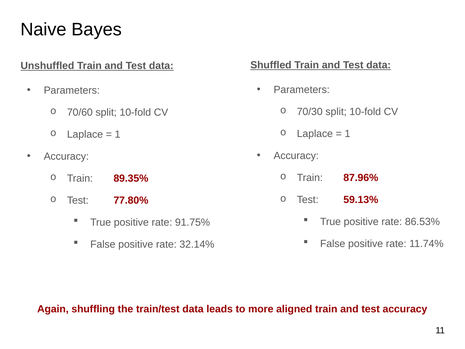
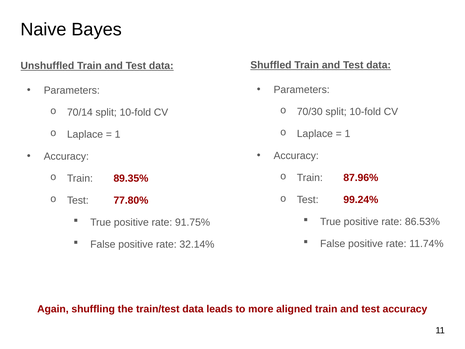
70/60: 70/60 -> 70/14
59.13%: 59.13% -> 99.24%
